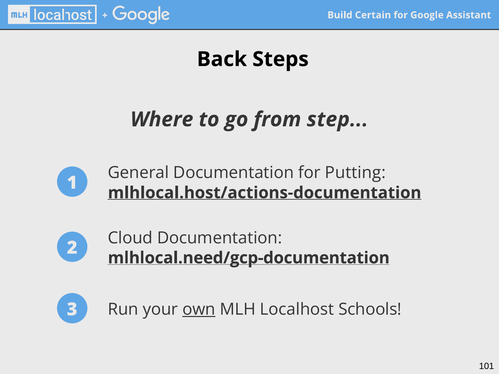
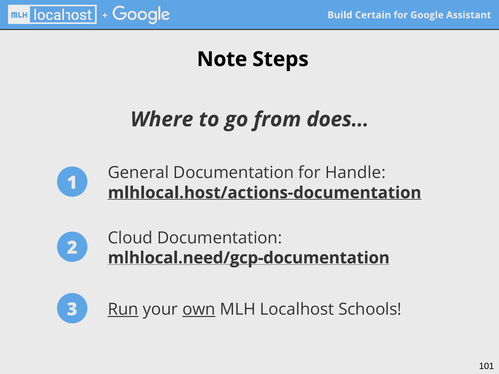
Back: Back -> Note
step: step -> does
Putting: Putting -> Handle
Run underline: none -> present
